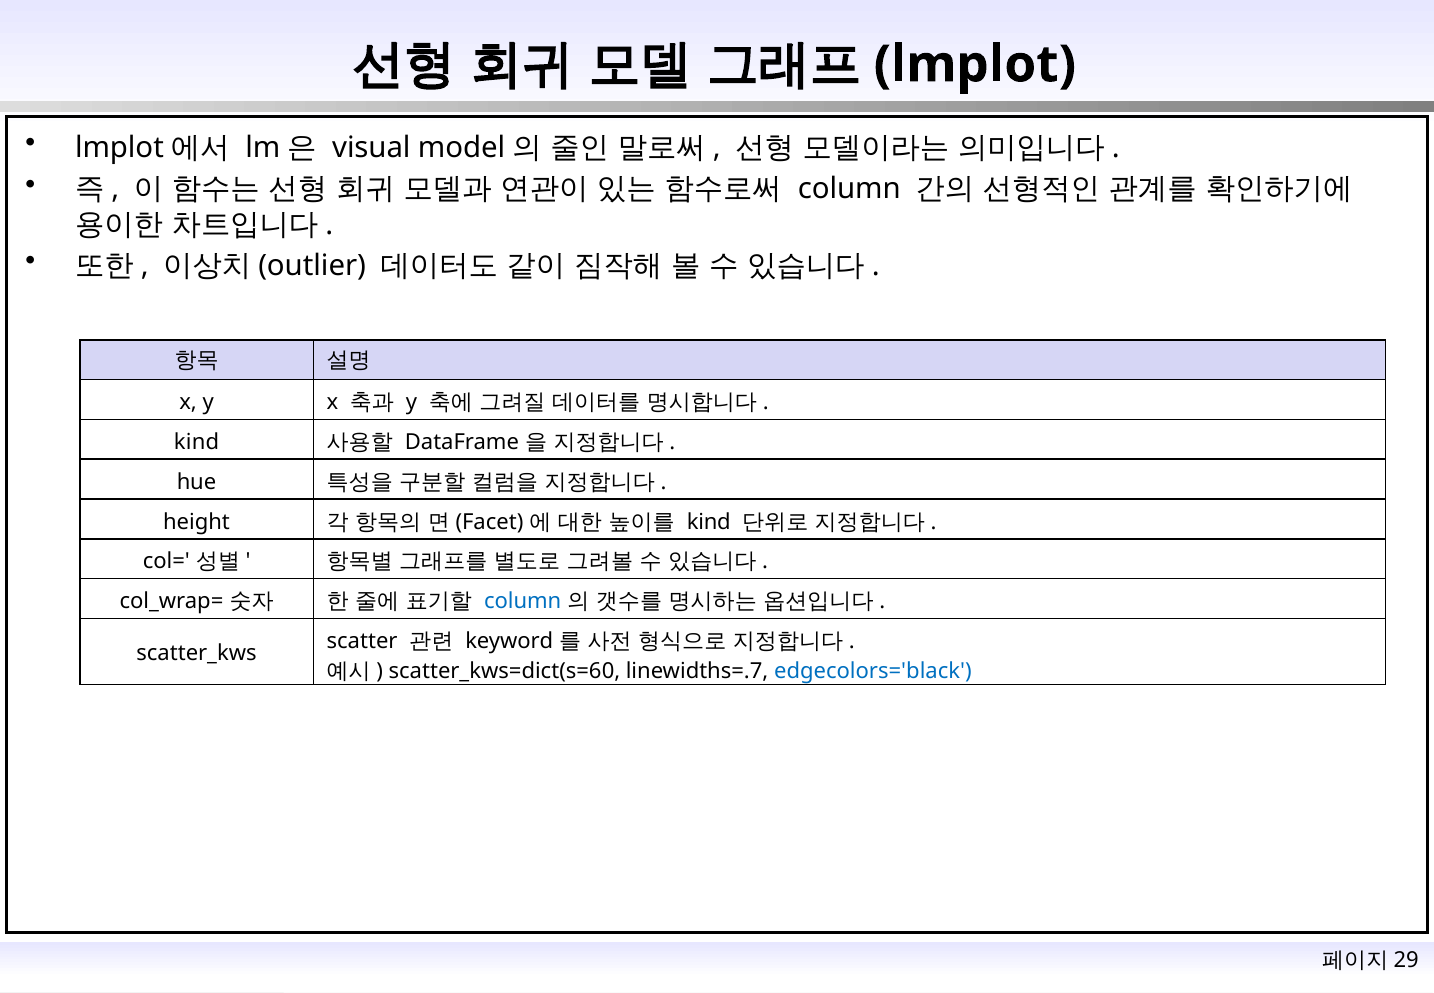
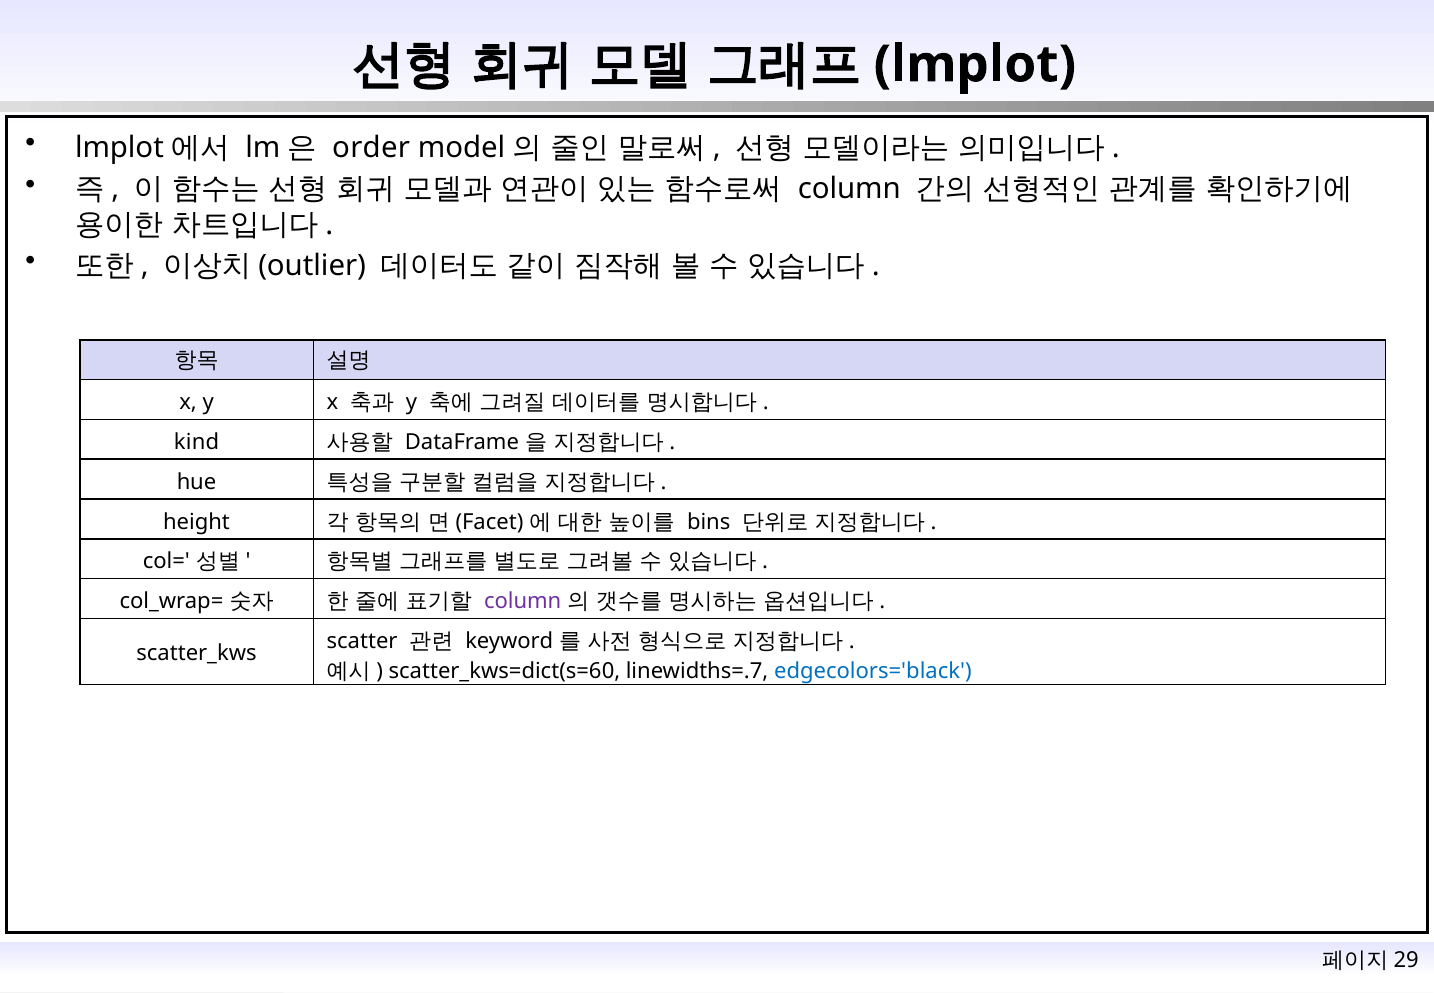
visual: visual -> order
kind at (709, 522): kind -> bins
column at (523, 601) colour: blue -> purple
